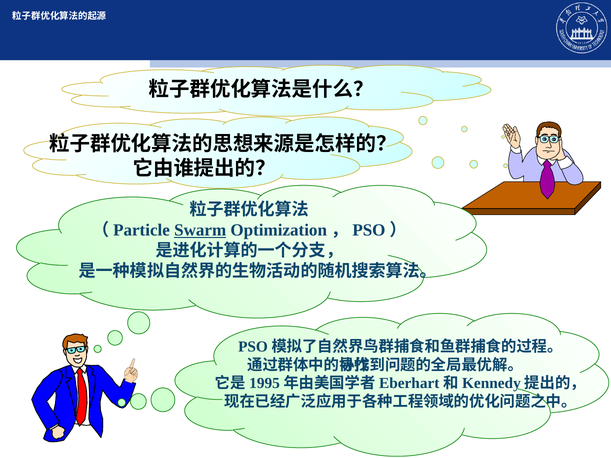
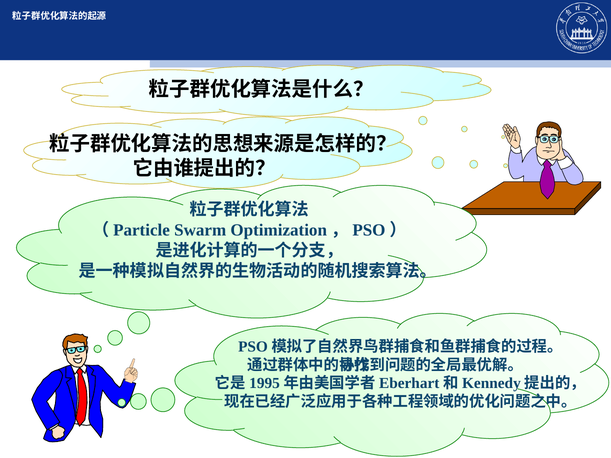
Swarm underline: present -> none
